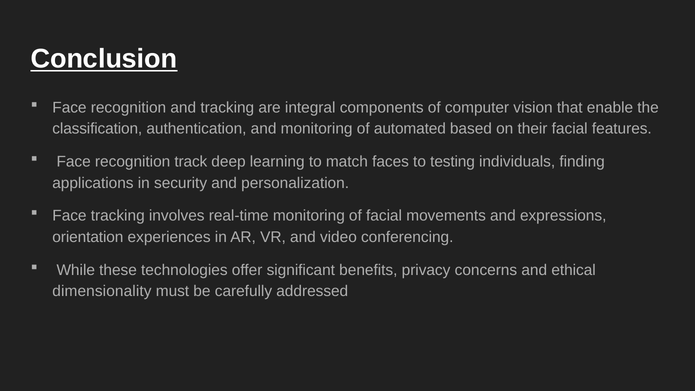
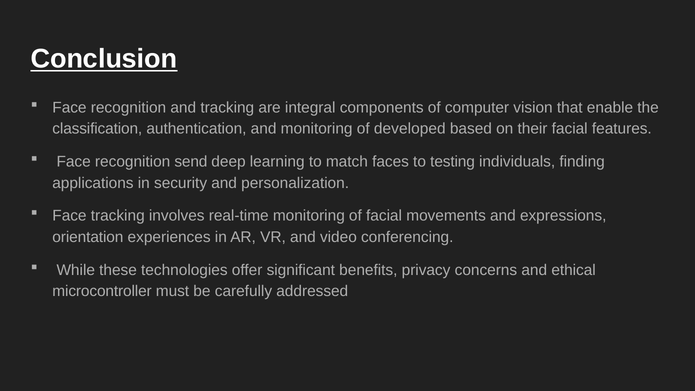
automated: automated -> developed
track: track -> send
dimensionality: dimensionality -> microcontroller
